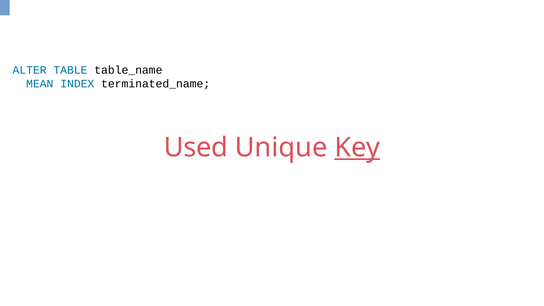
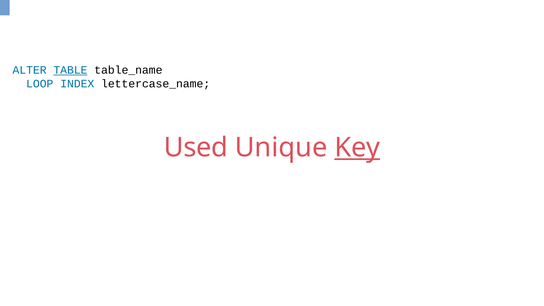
TABLE underline: none -> present
MEAN: MEAN -> LOOP
terminated_name: terminated_name -> lettercase_name
